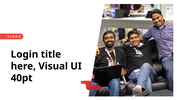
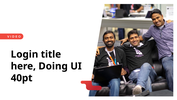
Visual: Visual -> Doing
